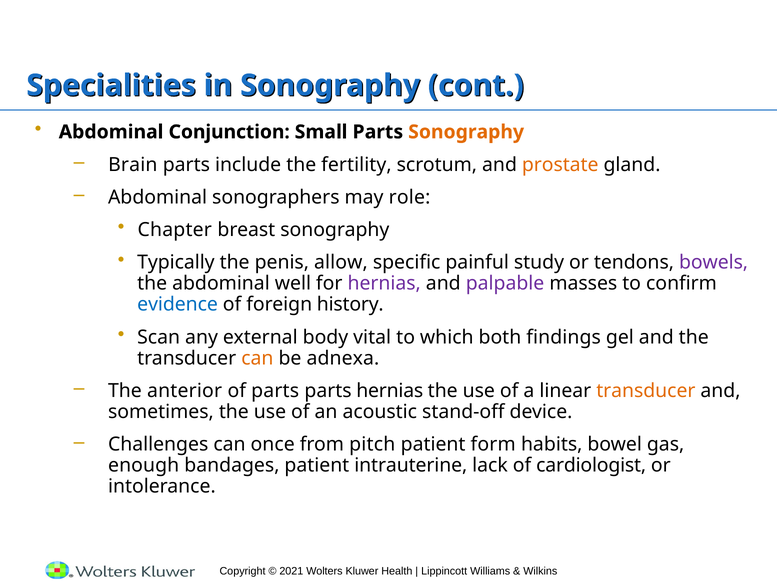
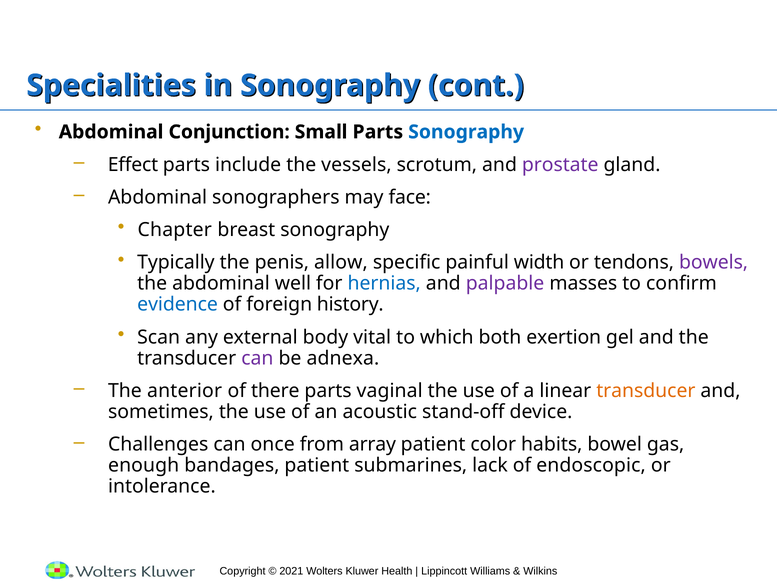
Sonography at (466, 132) colour: orange -> blue
Brain: Brain -> Effect
fertility: fertility -> vessels
prostate colour: orange -> purple
role: role -> face
study: study -> width
hernias at (384, 283) colour: purple -> blue
findings: findings -> exertion
can at (257, 358) colour: orange -> purple
of parts: parts -> there
parts hernias: hernias -> vaginal
pitch: pitch -> array
form: form -> color
intrauterine: intrauterine -> submarines
cardiologist: cardiologist -> endoscopic
